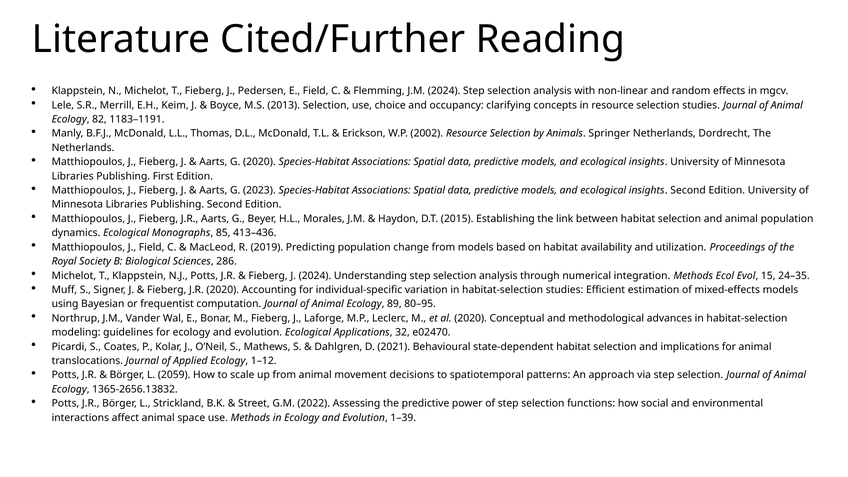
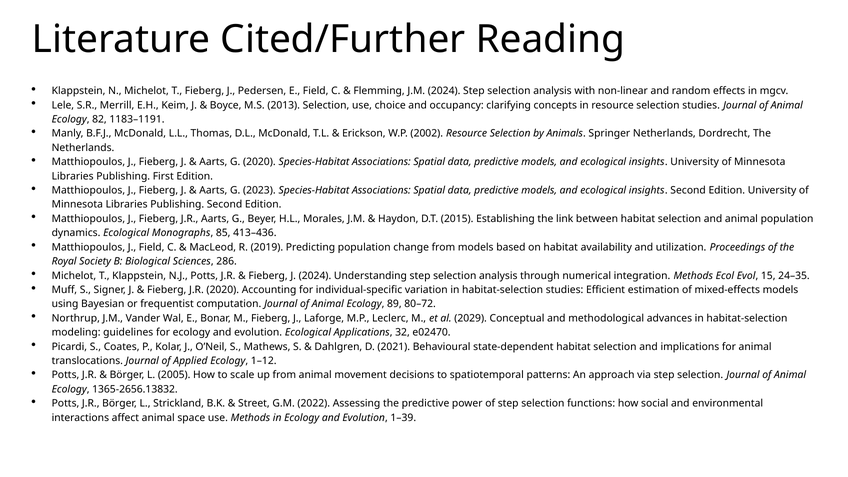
80–95: 80–95 -> 80–72
al 2020: 2020 -> 2029
2059: 2059 -> 2005
